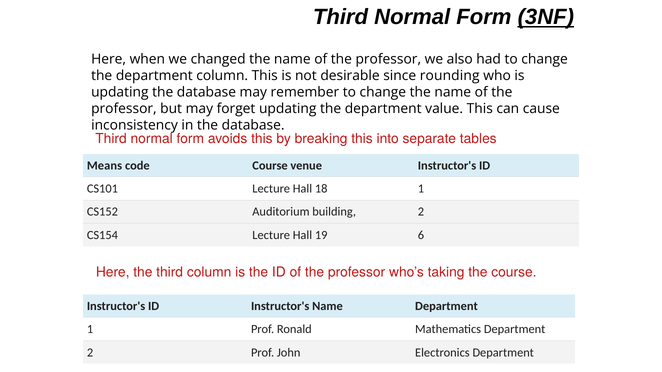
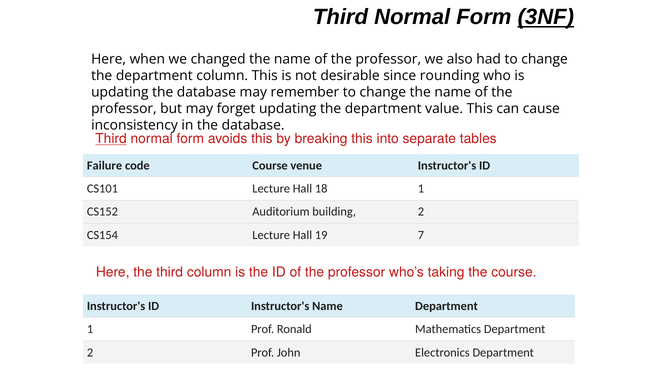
Third at (111, 139) underline: none -> present
Means: Means -> Failure
6: 6 -> 7
